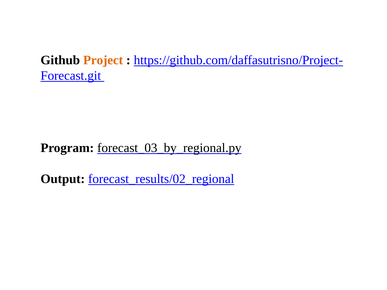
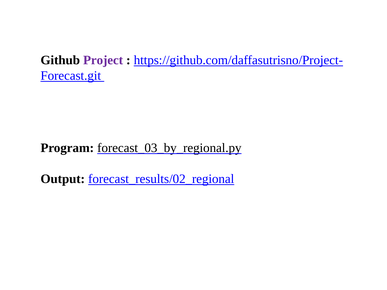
Project colour: orange -> purple
